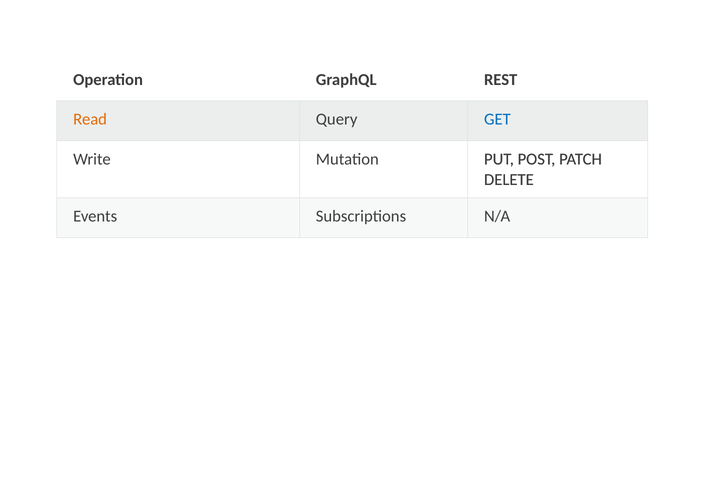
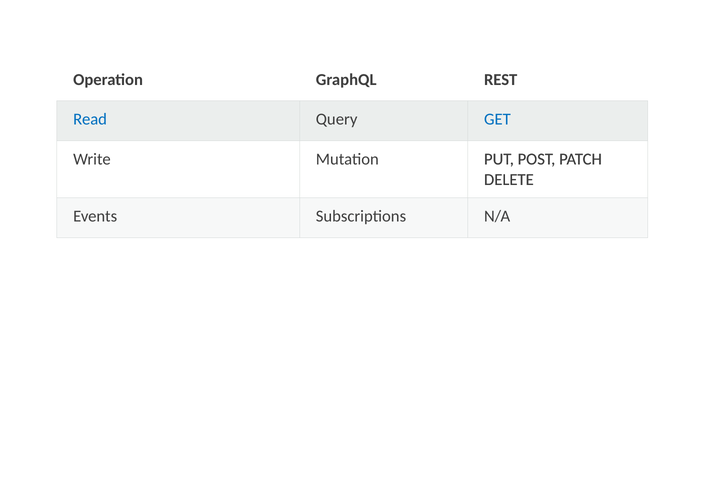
Read colour: orange -> blue
